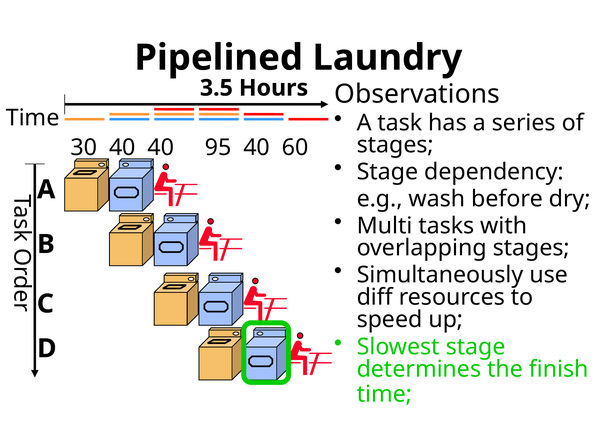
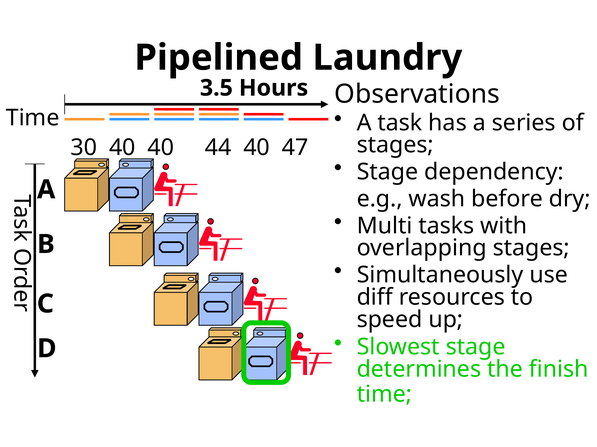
95: 95 -> 44
60: 60 -> 47
